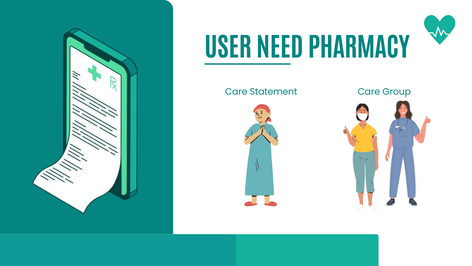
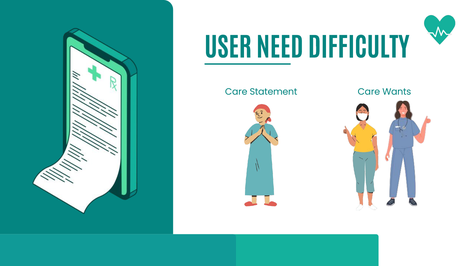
PHARMACY: PHARMACY -> DIFFICULTY
Group: Group -> Wants
